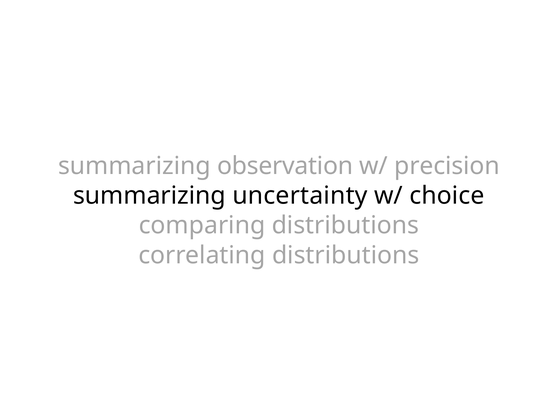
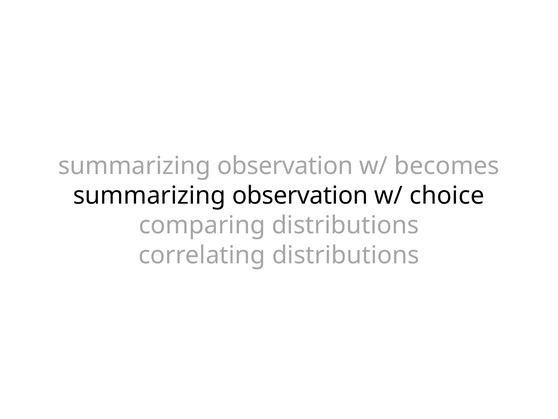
precision: precision -> becomes
uncertainty at (300, 195): uncertainty -> observation
